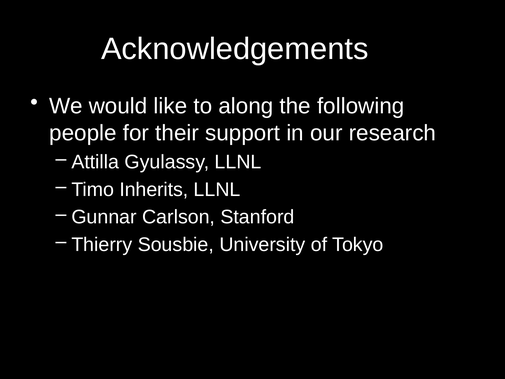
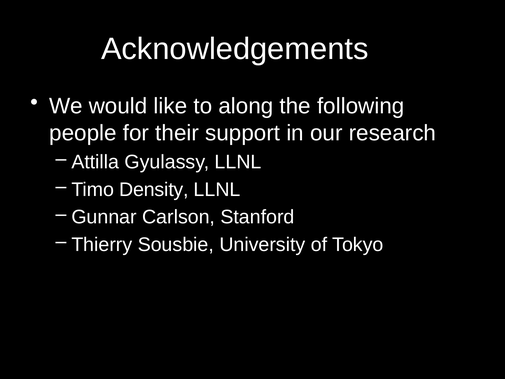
Inherits: Inherits -> Density
